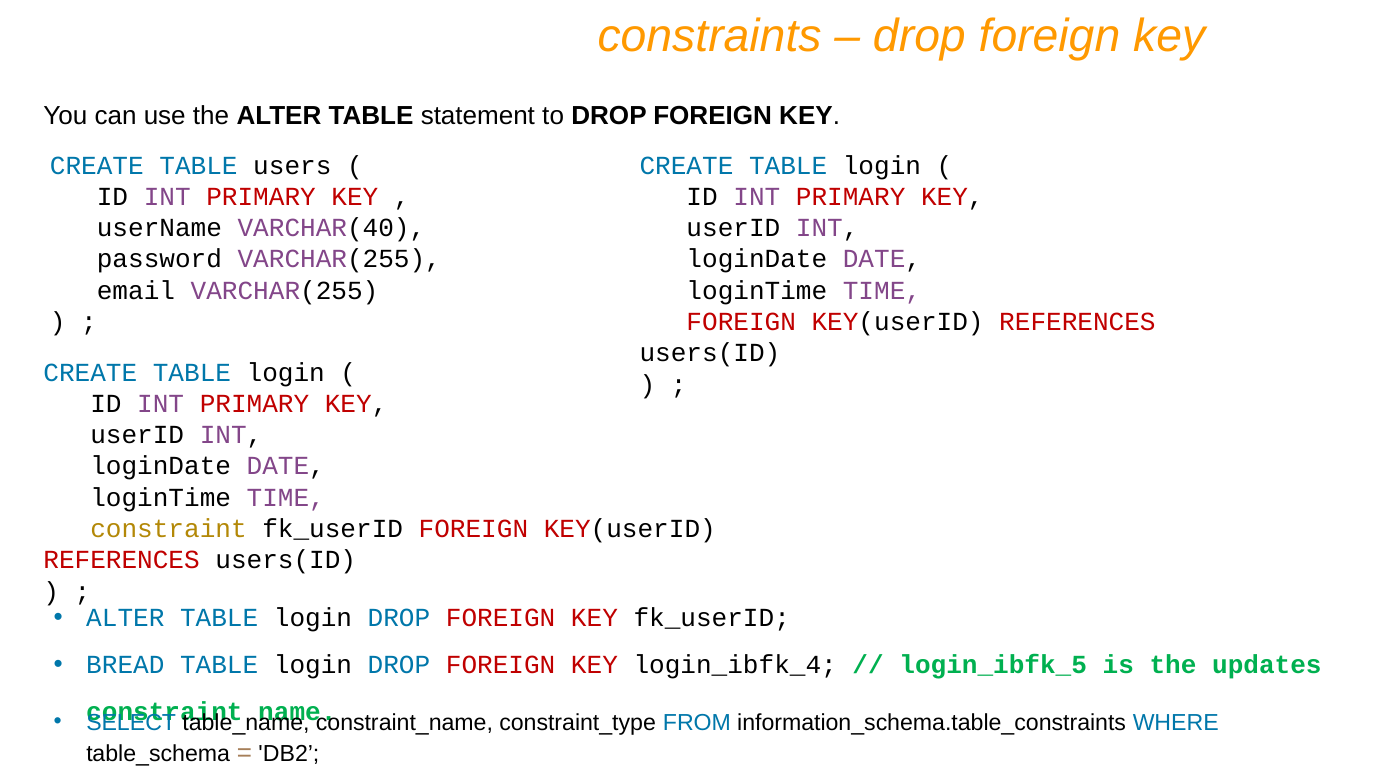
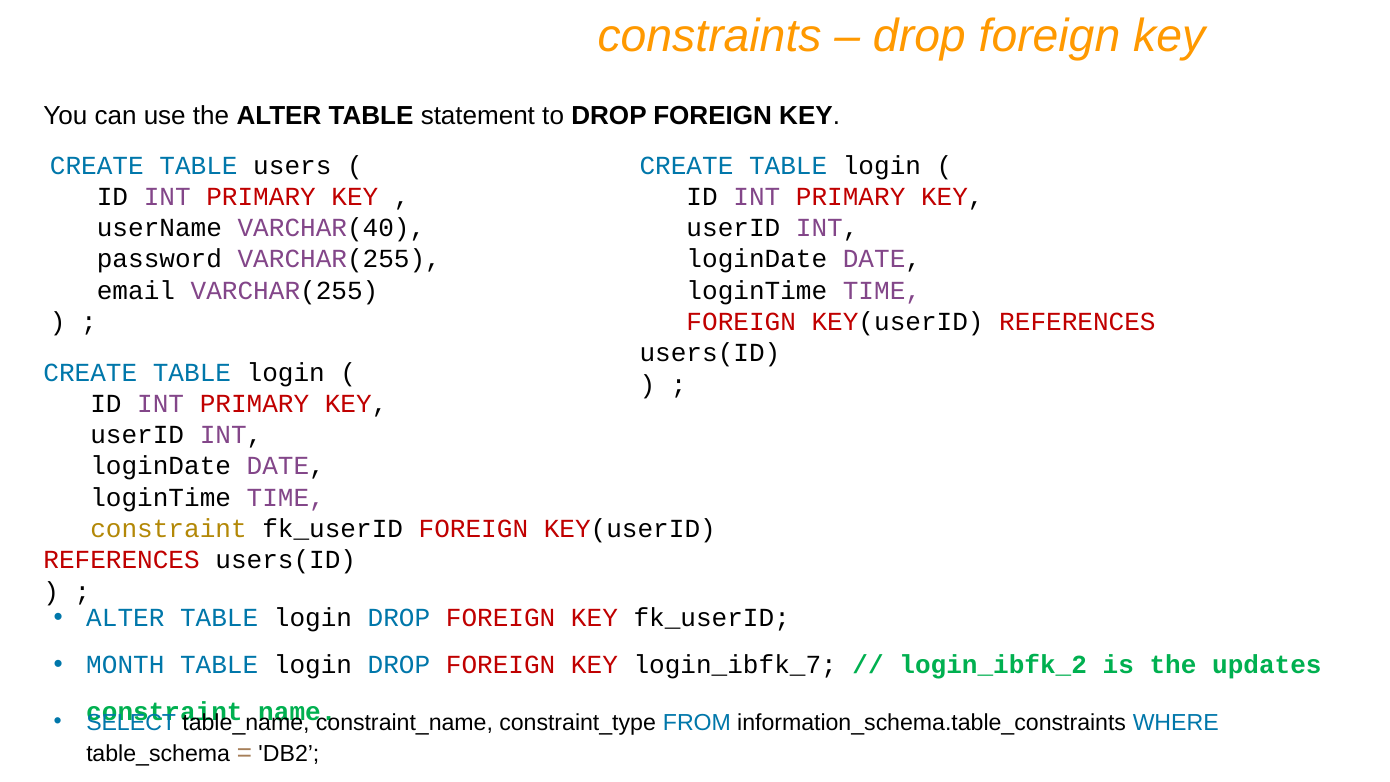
BREAD: BREAD -> MONTH
login_ibfk_4: login_ibfk_4 -> login_ibfk_7
login_ibfk_5: login_ibfk_5 -> login_ibfk_2
